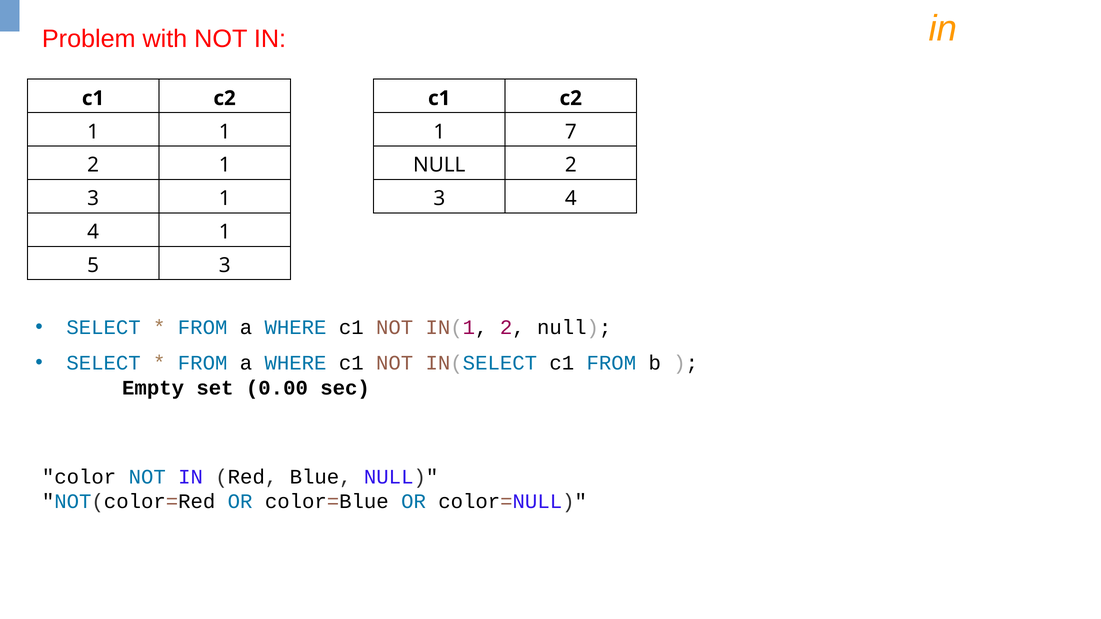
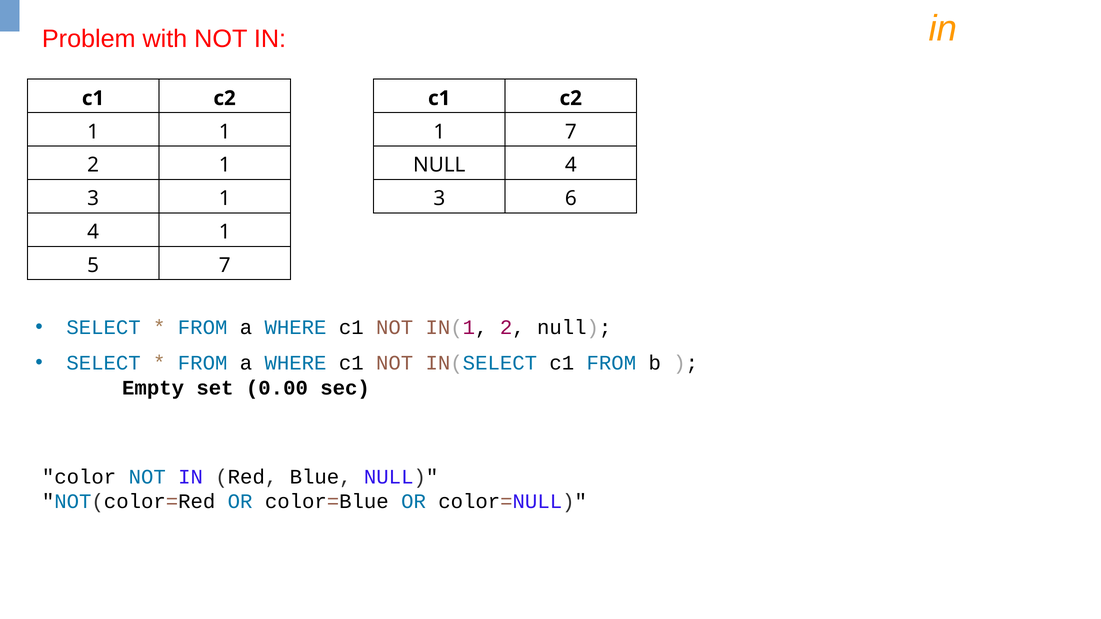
NULL 2: 2 -> 4
3 4: 4 -> 6
5 3: 3 -> 7
